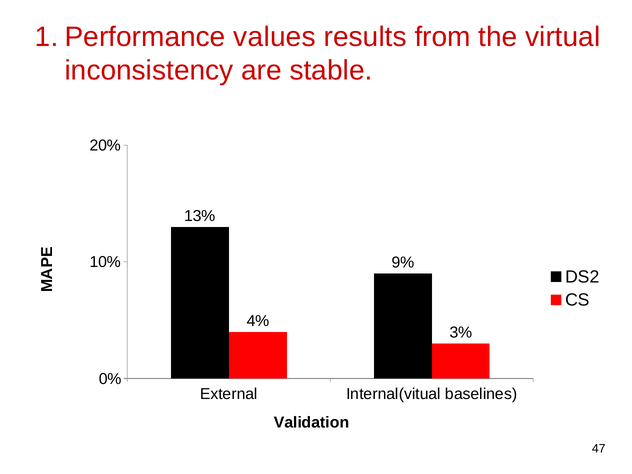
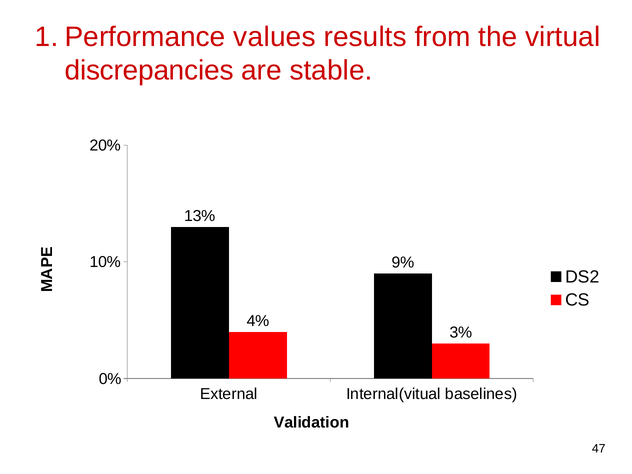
inconsistency: inconsistency -> discrepancies
